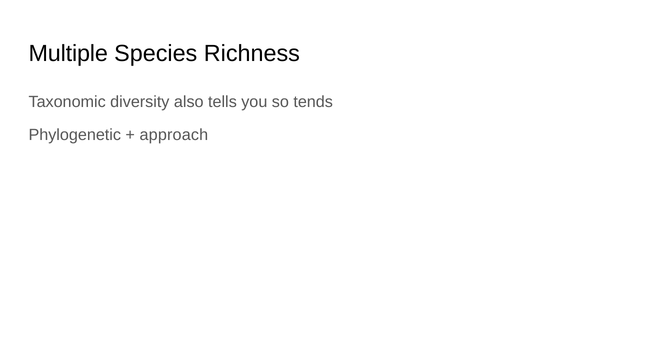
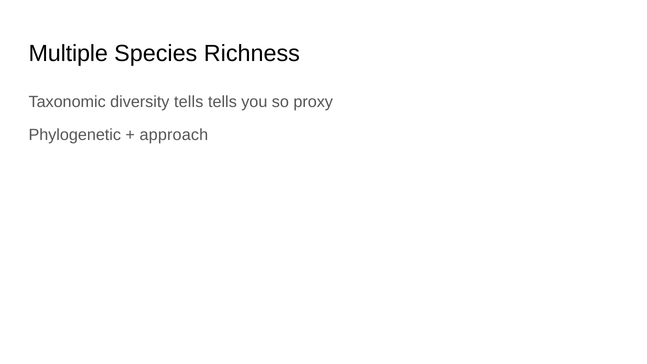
diversity also: also -> tells
tends: tends -> proxy
